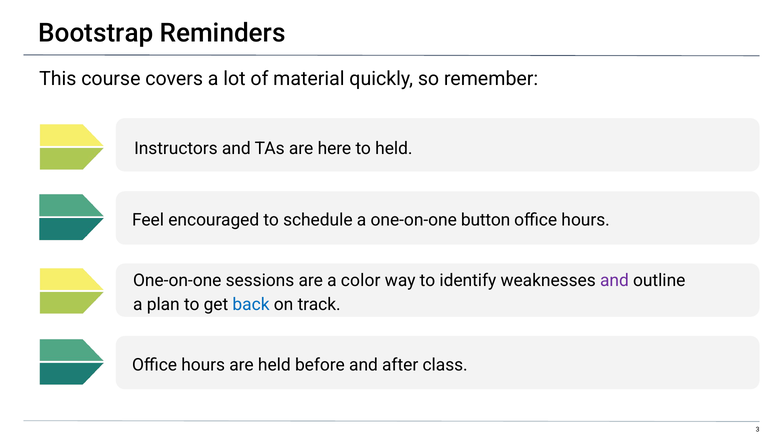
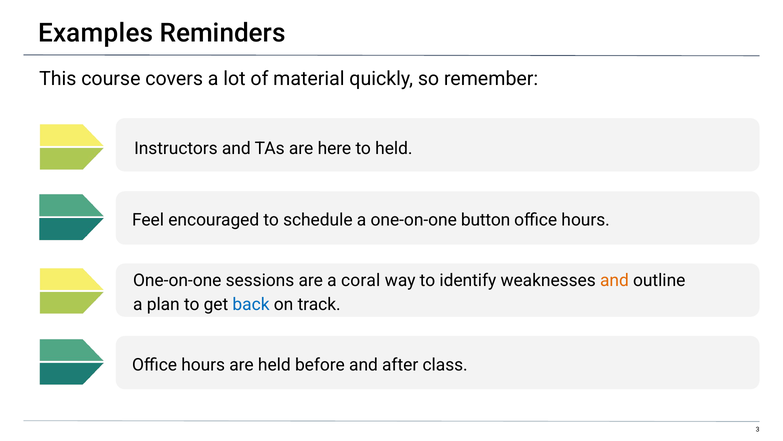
Bootstrap: Bootstrap -> Examples
color: color -> coral
and at (614, 280) colour: purple -> orange
